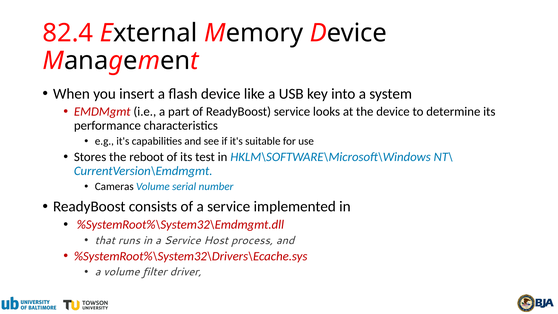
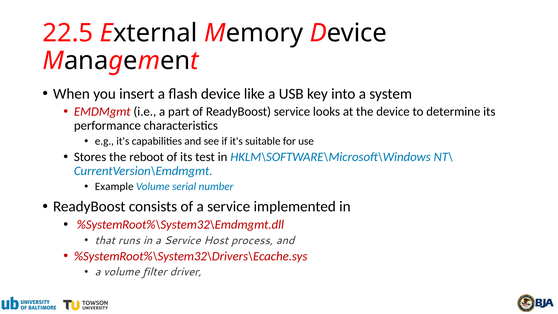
82.4: 82.4 -> 22.5
Cameras: Cameras -> Example
